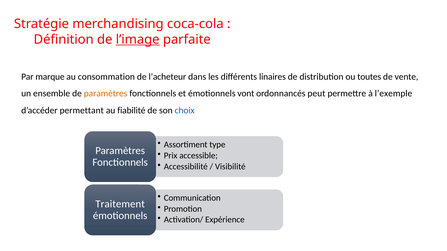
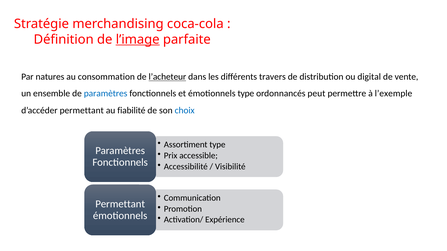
marque: marque -> natures
l’acheteur underline: none -> present
linaires: linaires -> travers
toutes: toutes -> digital
paramètres at (106, 94) colour: orange -> blue
émotionnels vont: vont -> type
Traitement at (120, 204): Traitement -> Permettant
